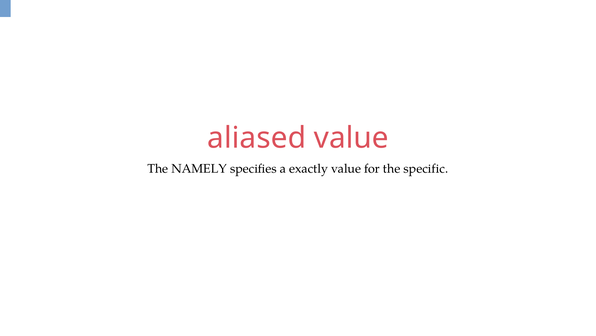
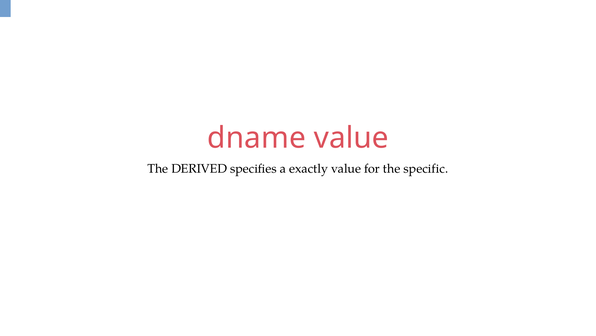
aliased: aliased -> dname
NAMELY: NAMELY -> DERIVED
